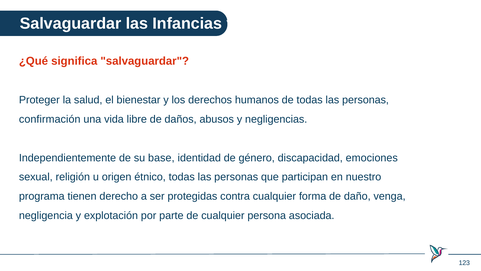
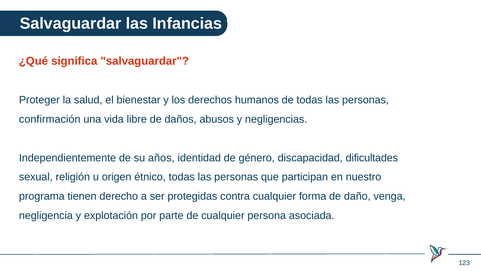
base: base -> años
emociones: emociones -> dificultades
